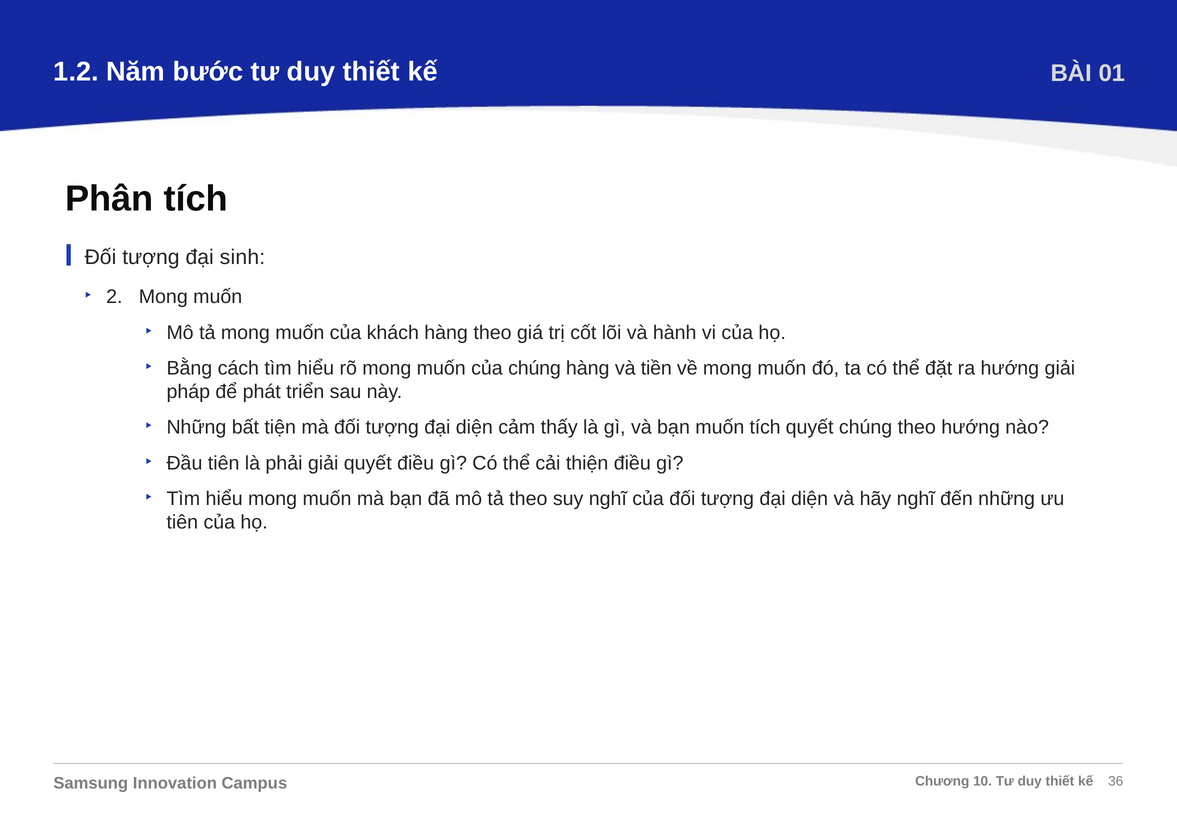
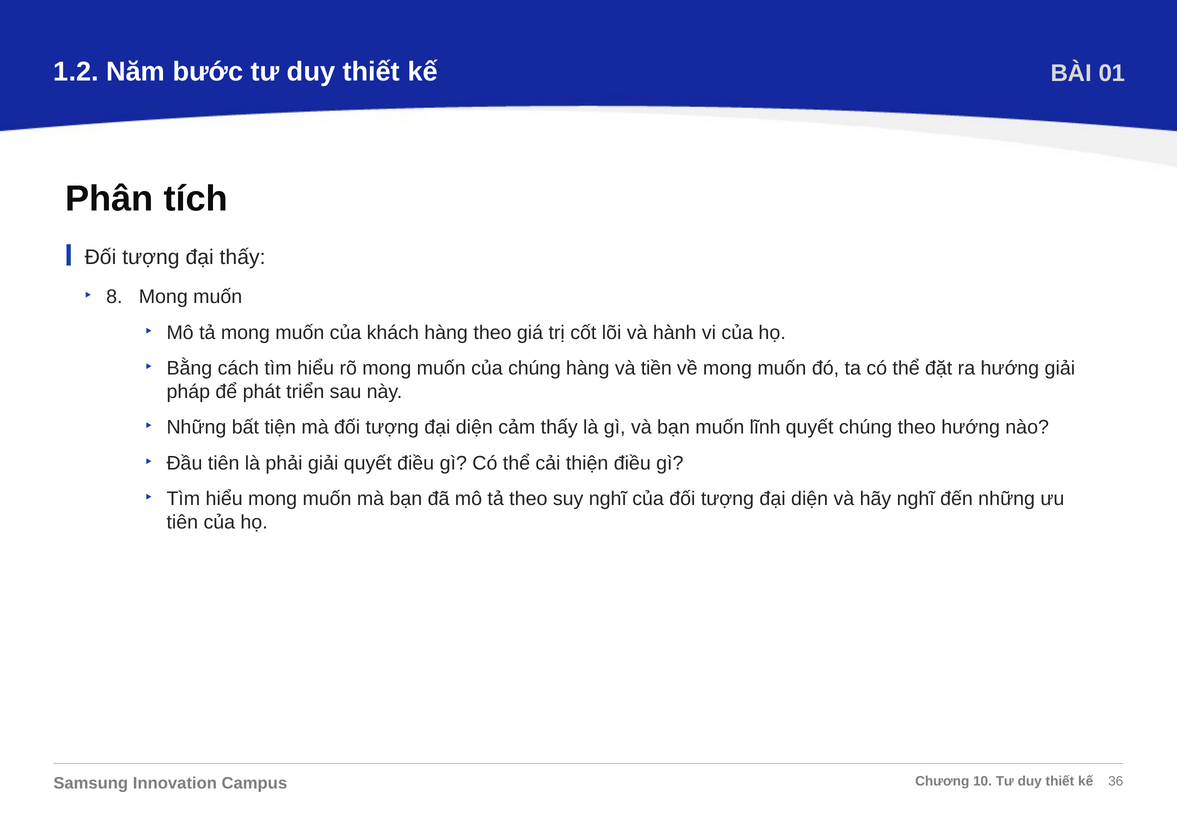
đại sinh: sinh -> thấy
2: 2 -> 8
muốn tích: tích -> lĩnh
